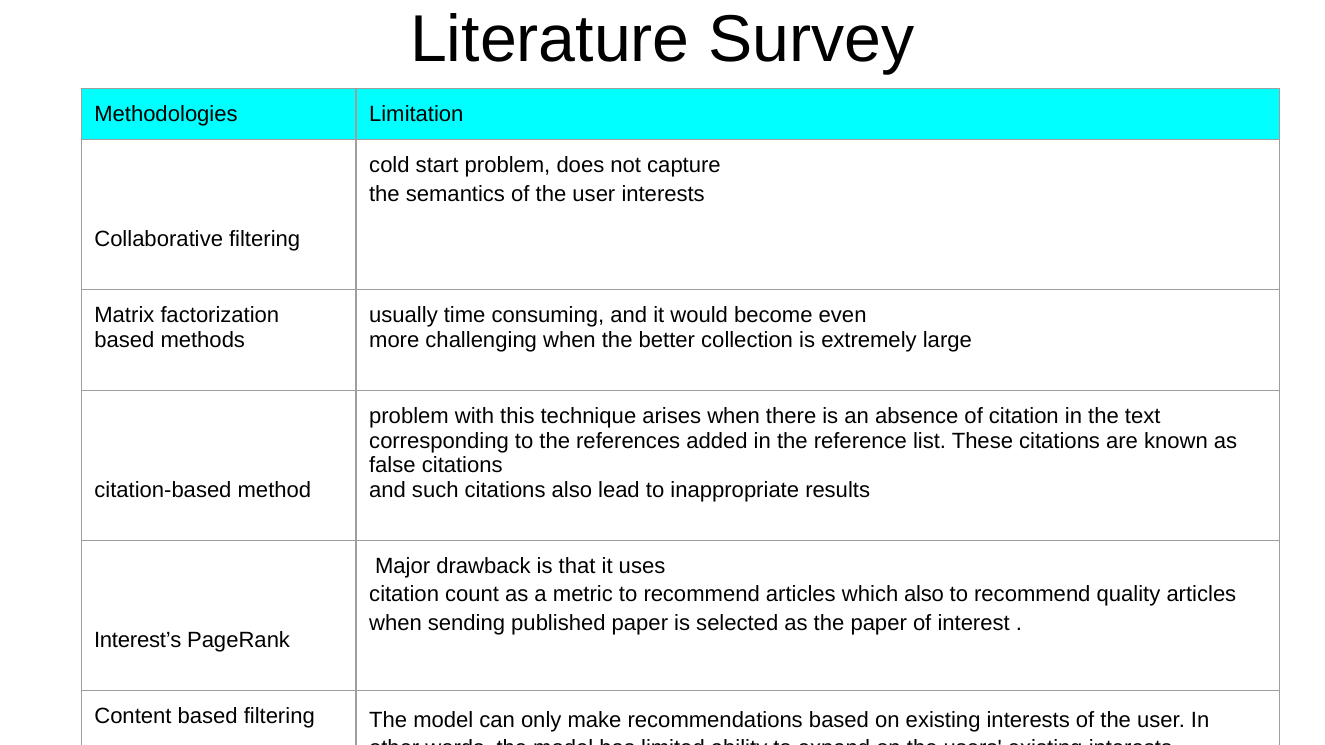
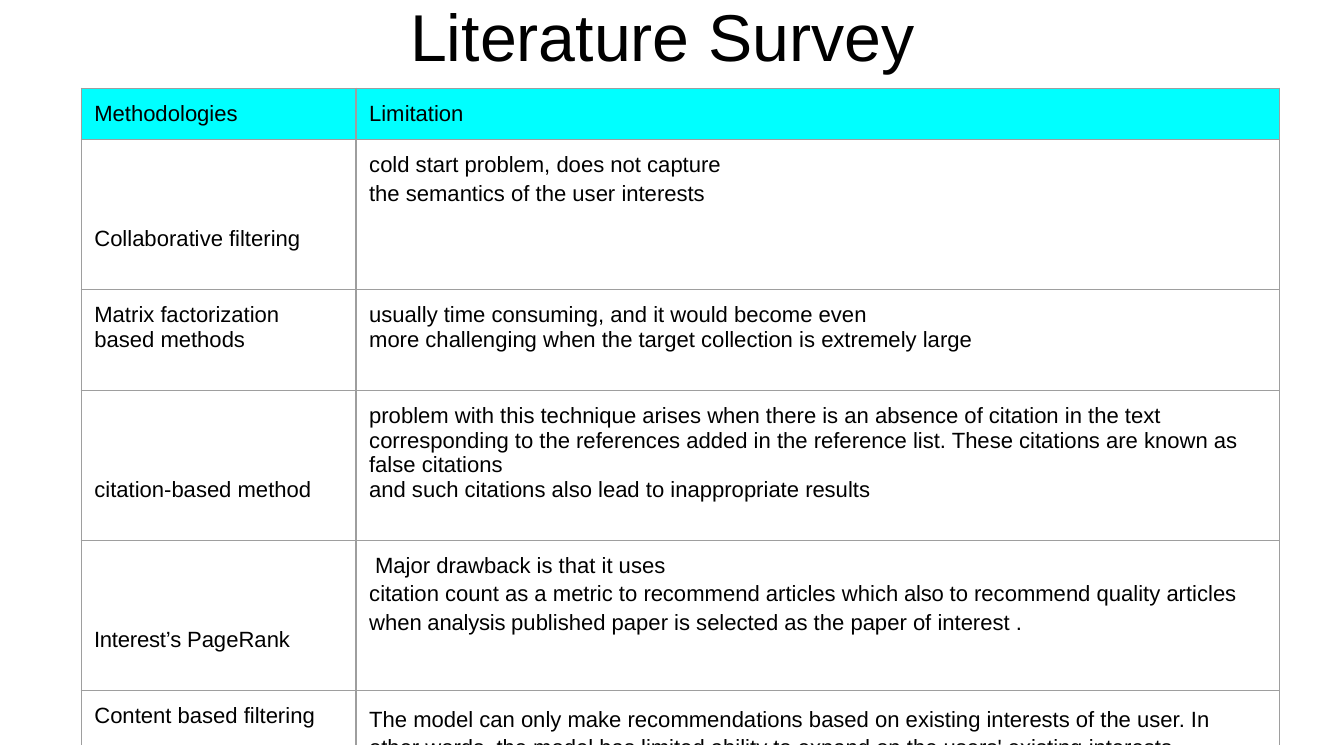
better: better -> target
sending: sending -> analysis
